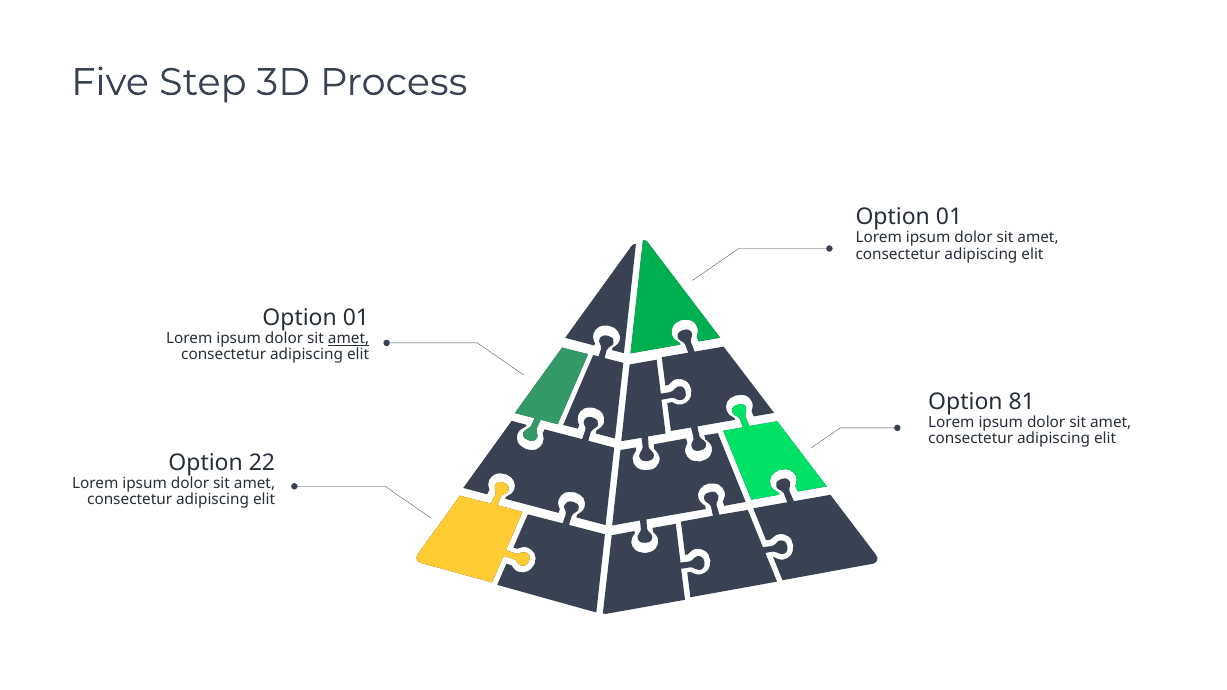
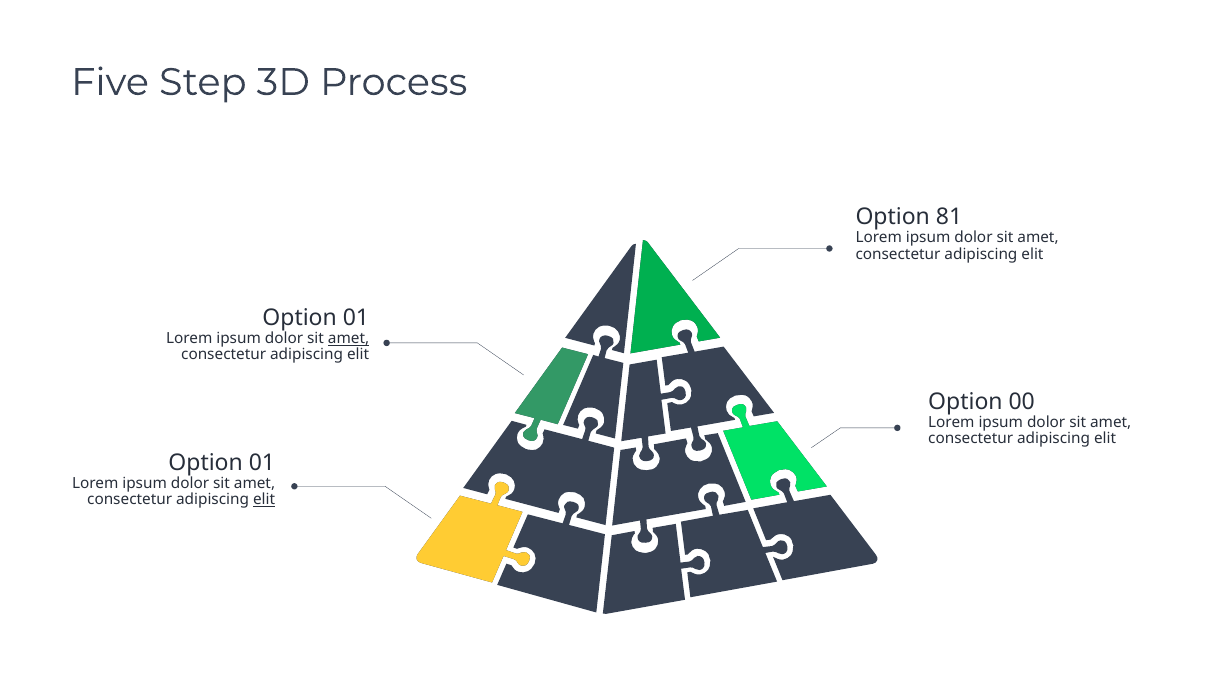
01 at (949, 217): 01 -> 81
81: 81 -> 00
22 at (262, 463): 22 -> 01
elit at (264, 500) underline: none -> present
